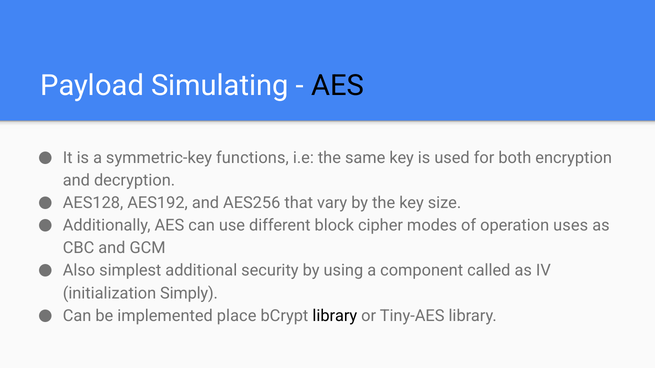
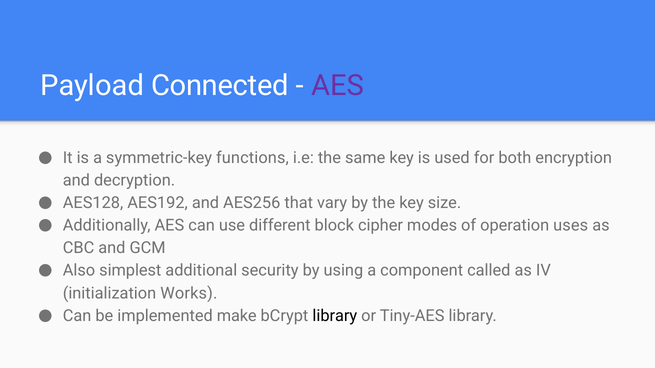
Simulating: Simulating -> Connected
AES at (337, 86) colour: black -> purple
Simply: Simply -> Works
place: place -> make
